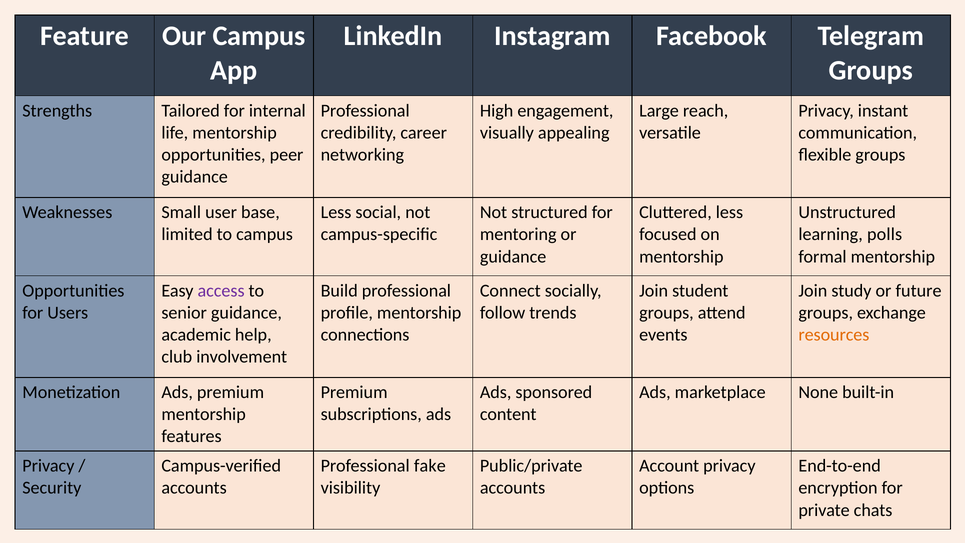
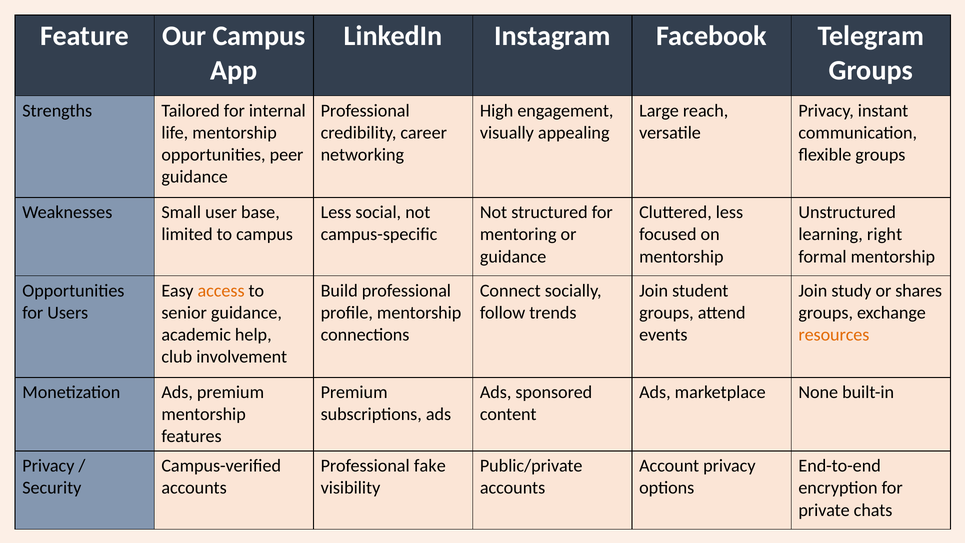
polls: polls -> right
access colour: purple -> orange
future: future -> shares
